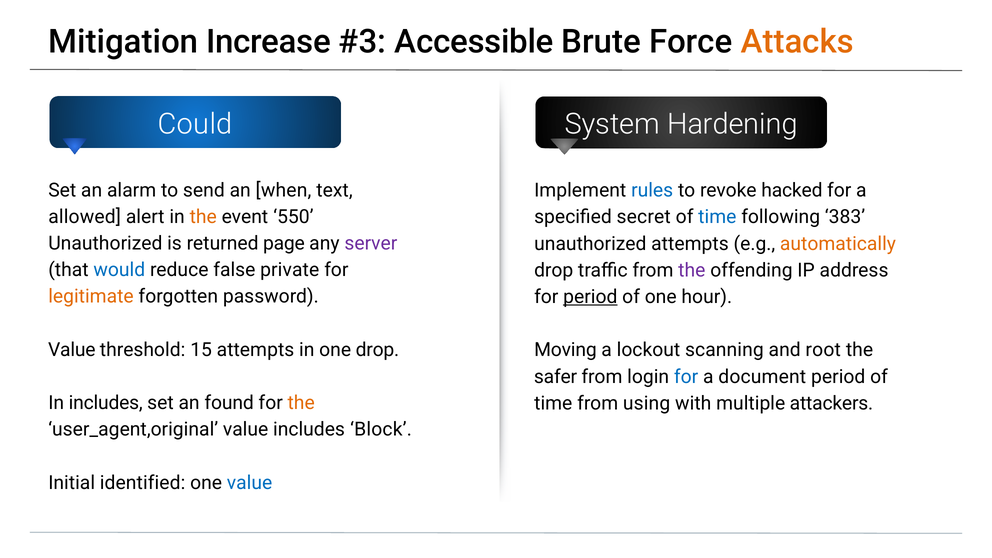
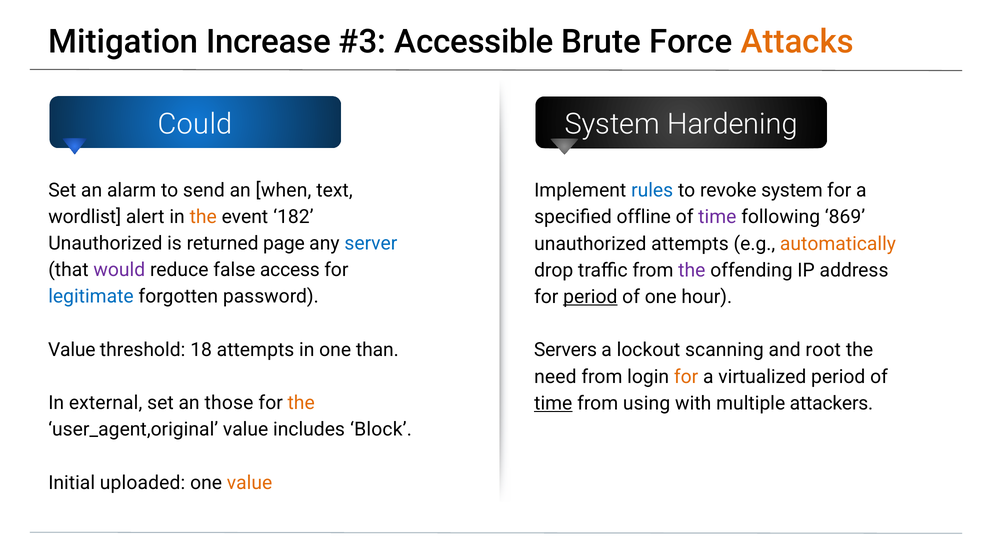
revoke hacked: hacked -> system
allowed: allowed -> wordlist
550: 550 -> 182
secret: secret -> offline
time at (717, 217) colour: blue -> purple
383: 383 -> 869
server colour: purple -> blue
would colour: blue -> purple
private: private -> access
legitimate colour: orange -> blue
15: 15 -> 18
one drop: drop -> than
Moving: Moving -> Servers
safer: safer -> need
for at (686, 377) colour: blue -> orange
document: document -> virtualized
In includes: includes -> external
found: found -> those
time at (553, 403) underline: none -> present
identified: identified -> uploaded
value at (250, 483) colour: blue -> orange
